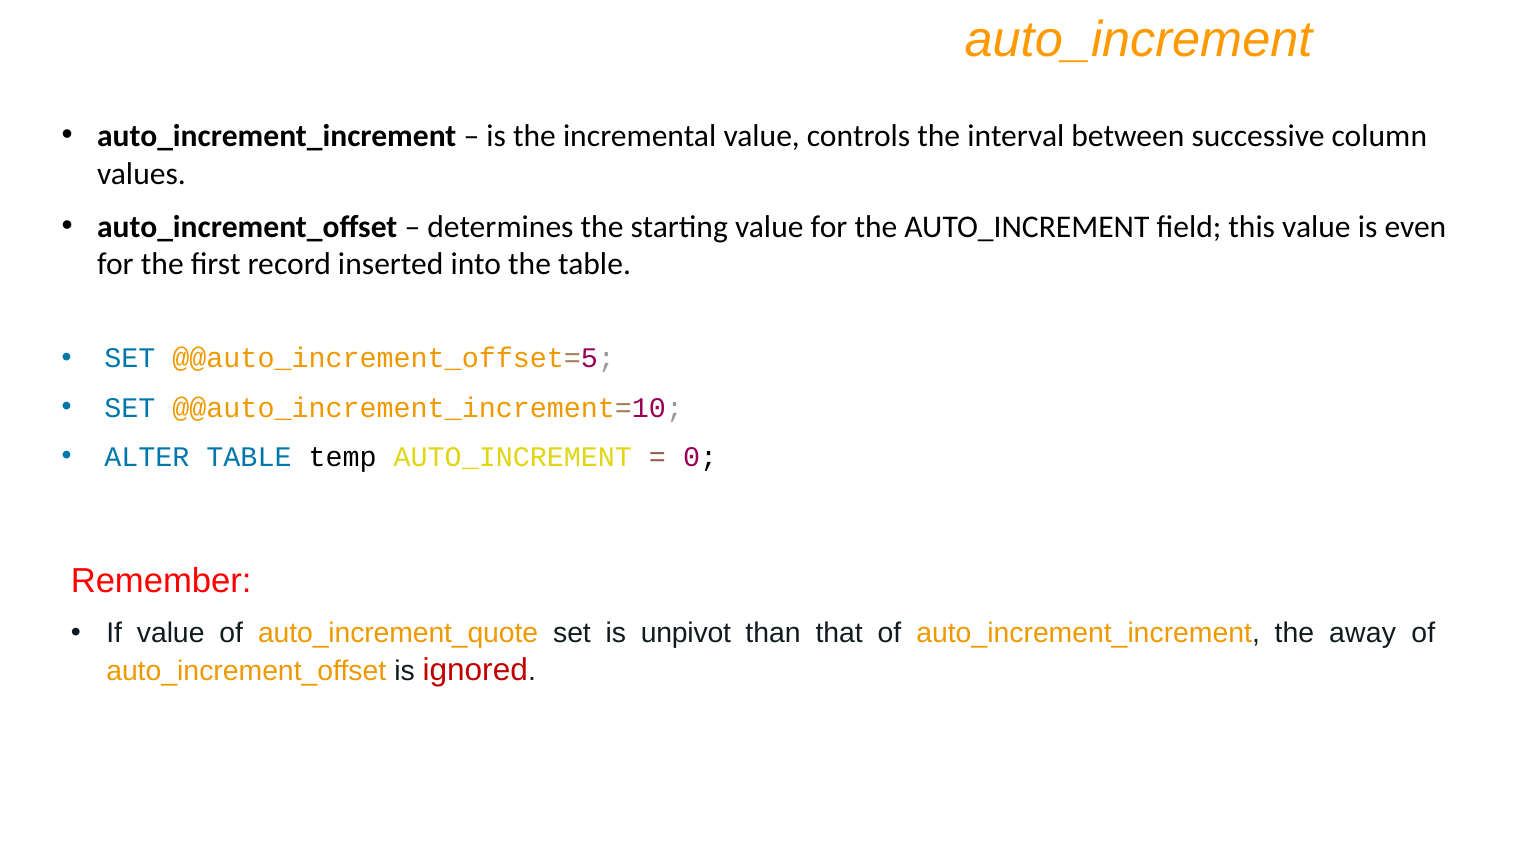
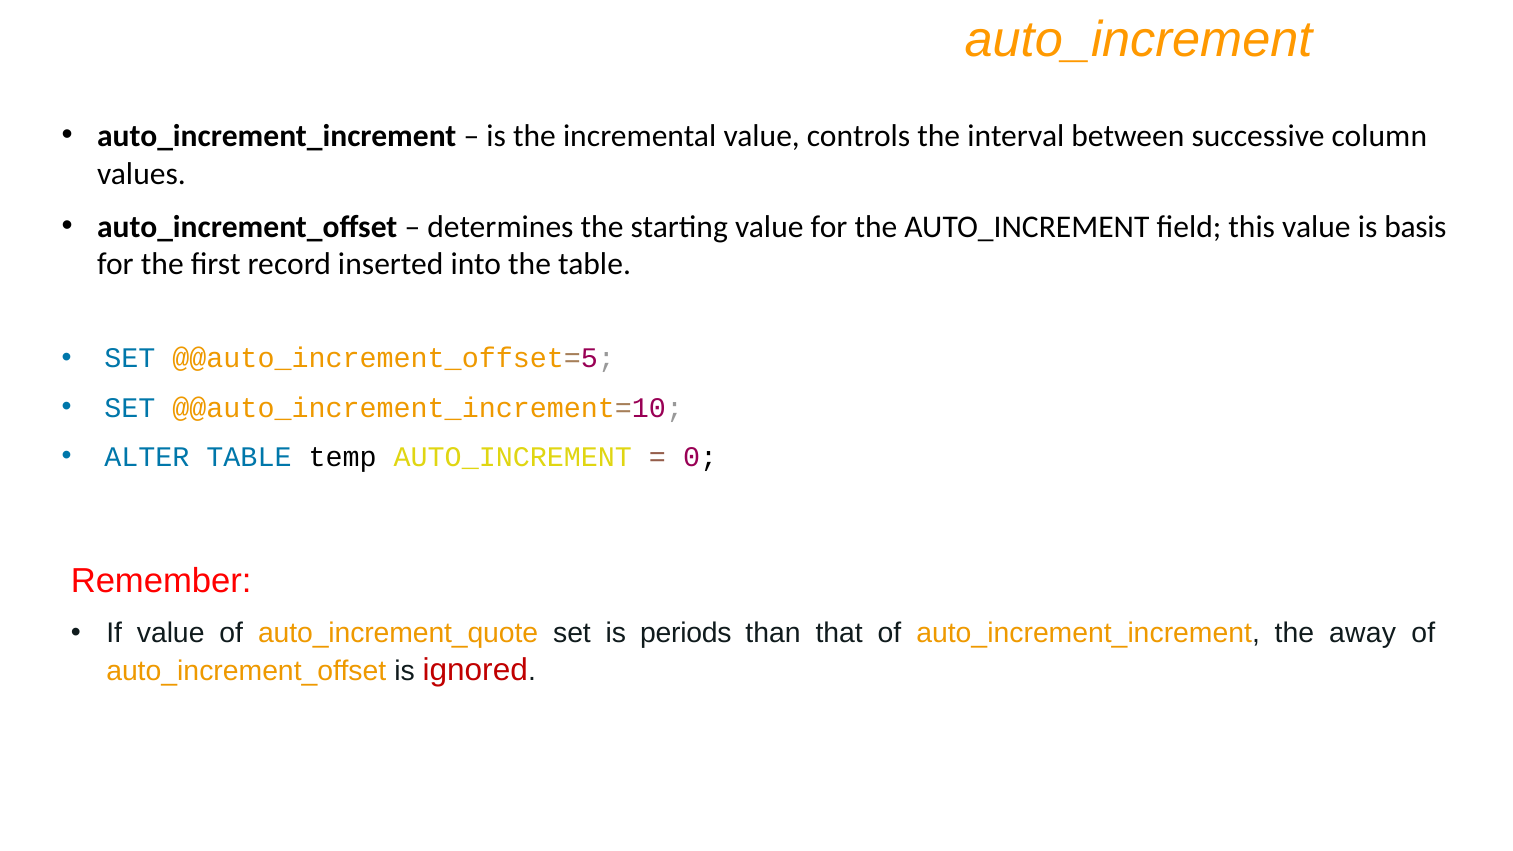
even: even -> basis
unpivot: unpivot -> periods
